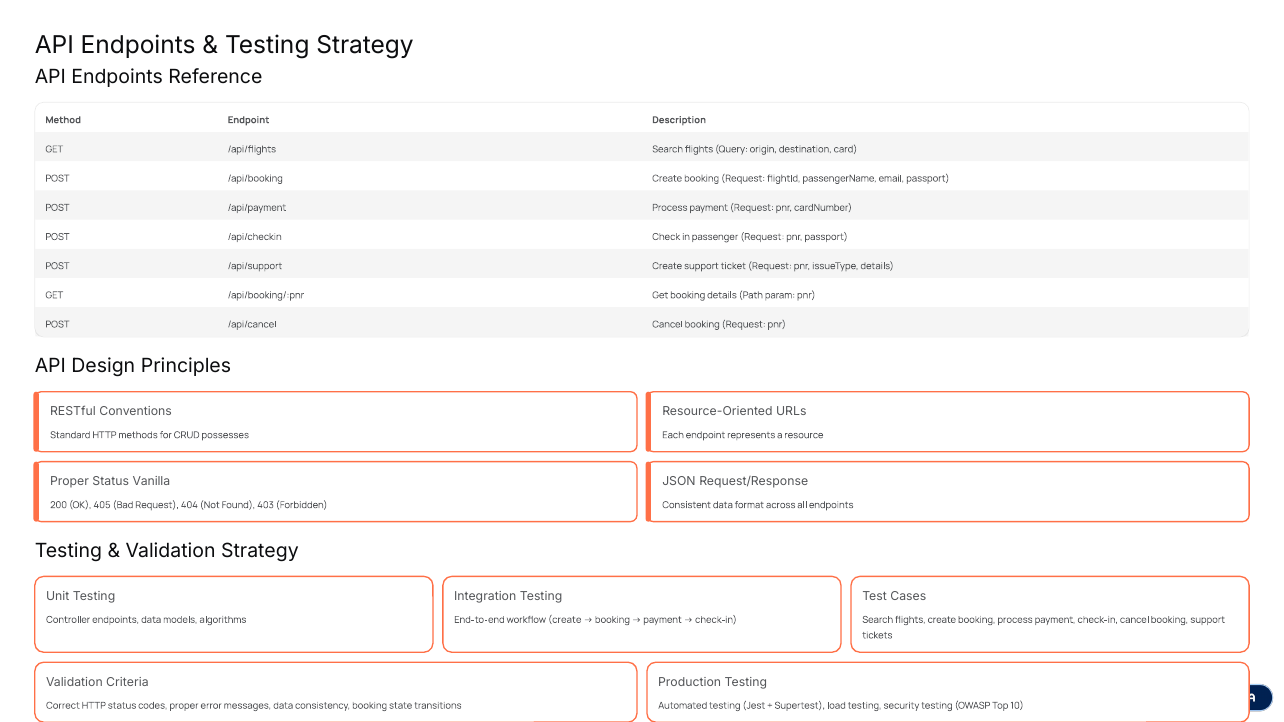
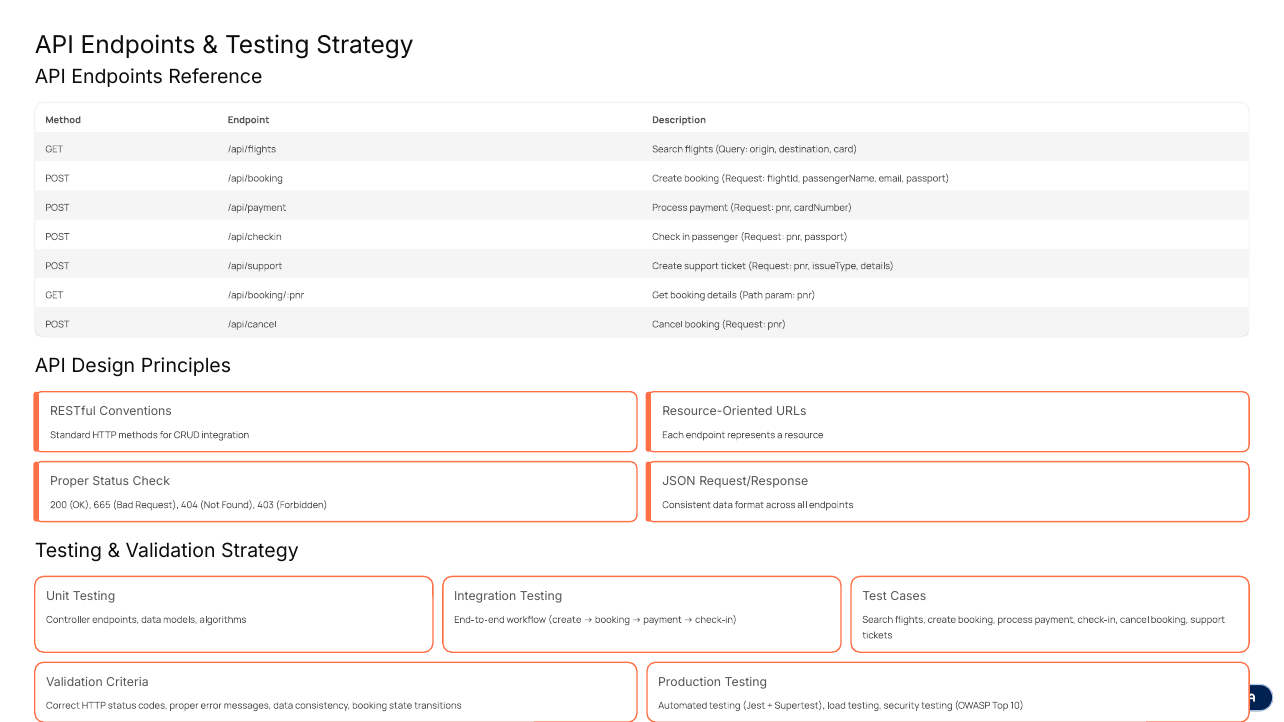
CRUD possesses: possesses -> integration
Status Vanilla: Vanilla -> Check
405: 405 -> 665
